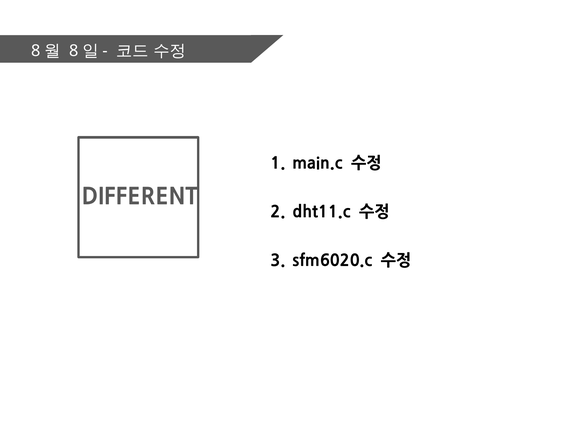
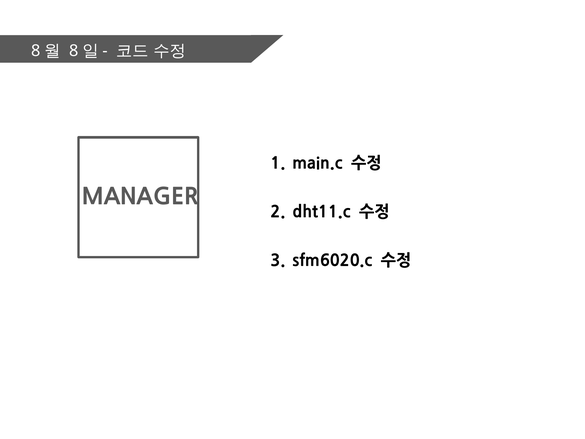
DIFFERENT: DIFFERENT -> MANAGER
